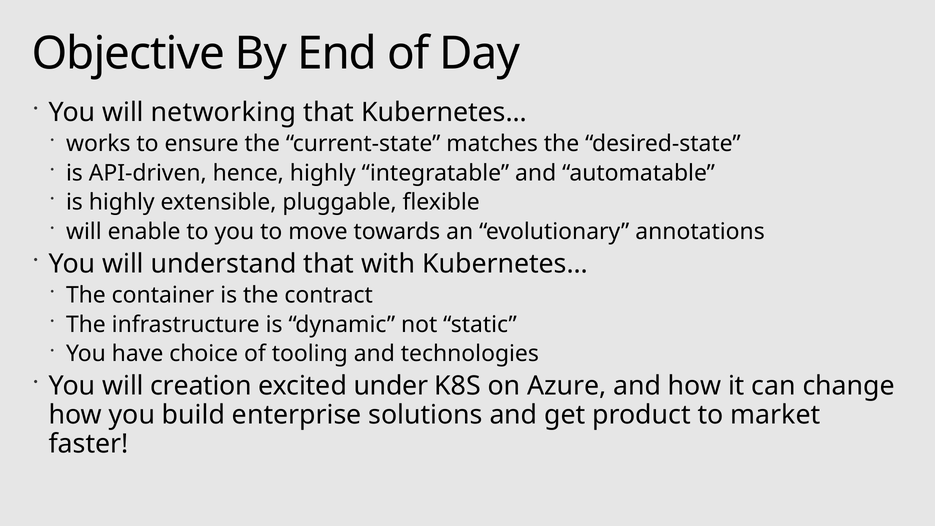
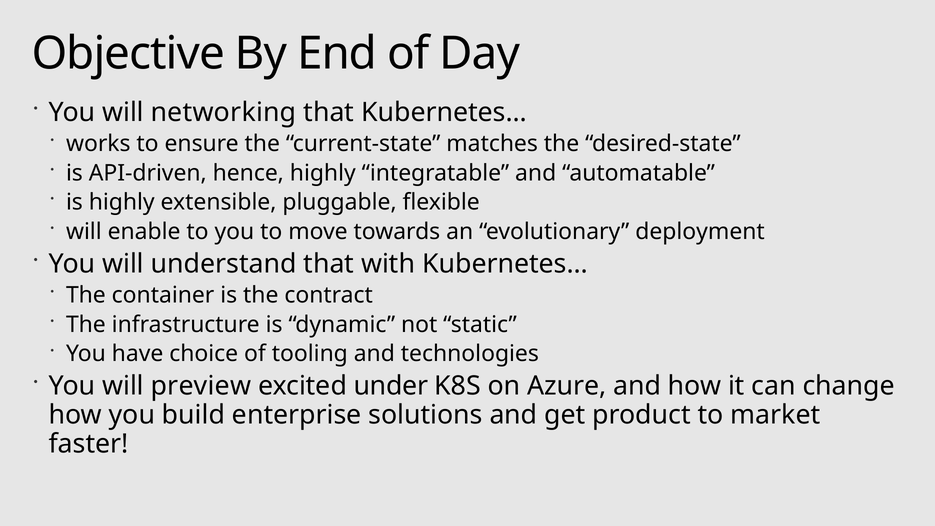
annotations: annotations -> deployment
creation: creation -> preview
